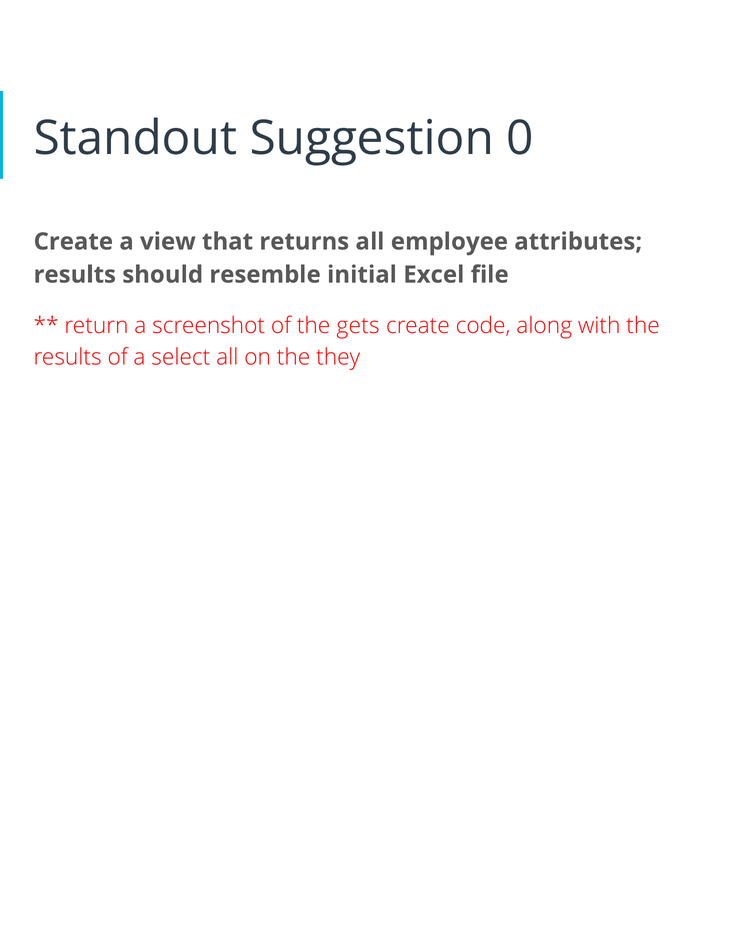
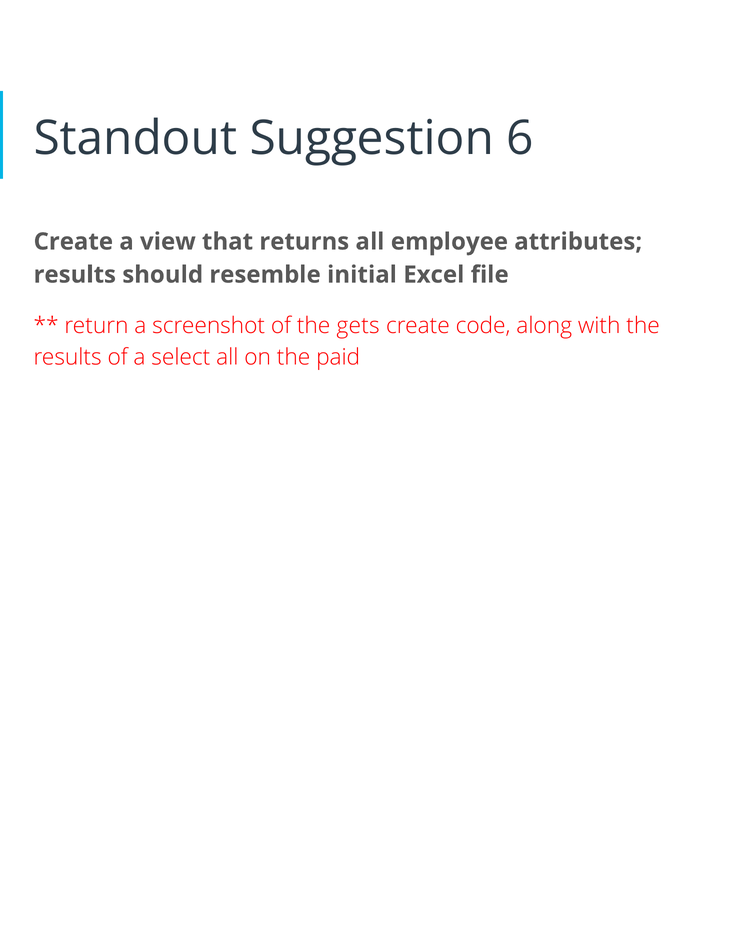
0: 0 -> 6
they: they -> paid
